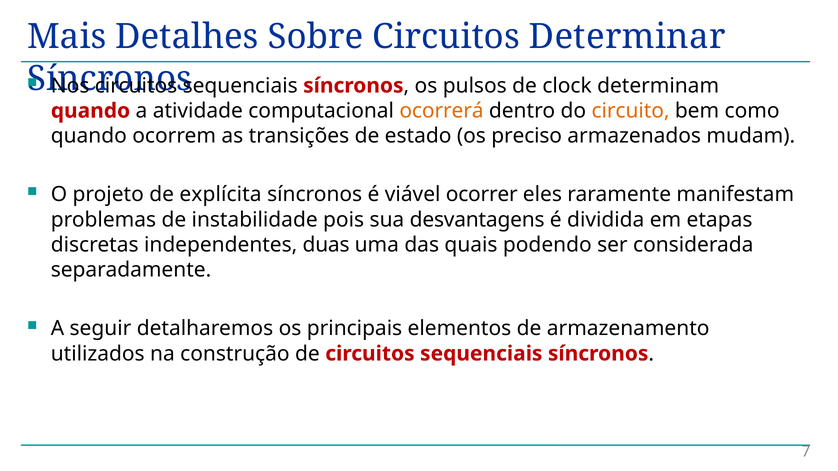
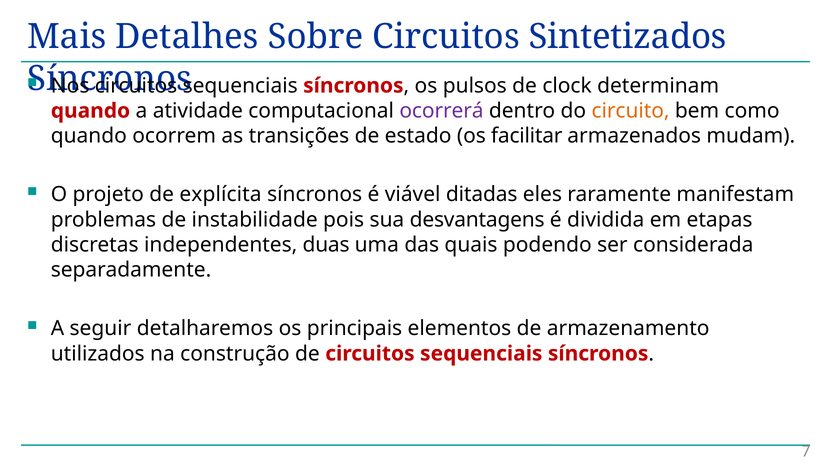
Determinar: Determinar -> Sintetizados
ocorrerá colour: orange -> purple
preciso: preciso -> facilitar
ocorrer: ocorrer -> ditadas
